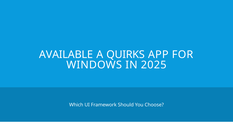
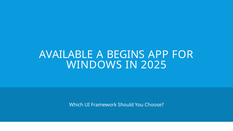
QUIRKS: QUIRKS -> BEGINS
